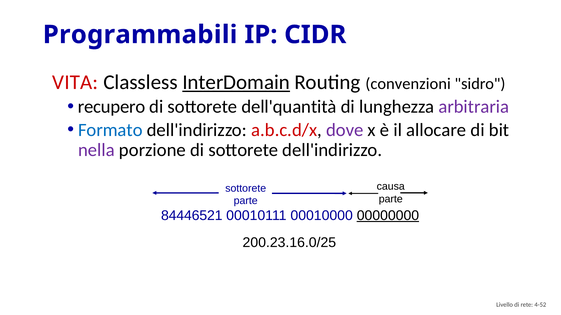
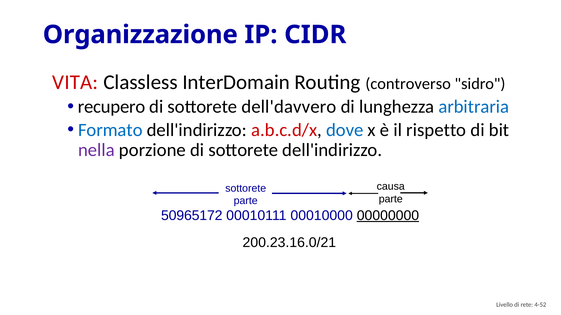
Programmabili: Programmabili -> Organizzazione
InterDomain underline: present -> none
convenzioni: convenzioni -> controverso
dell'quantità: dell'quantità -> dell'davvero
arbitraria colour: purple -> blue
dove colour: purple -> blue
allocare: allocare -> rispetto
84446521: 84446521 -> 50965172
200.23.16.0/25: 200.23.16.0/25 -> 200.23.16.0/21
